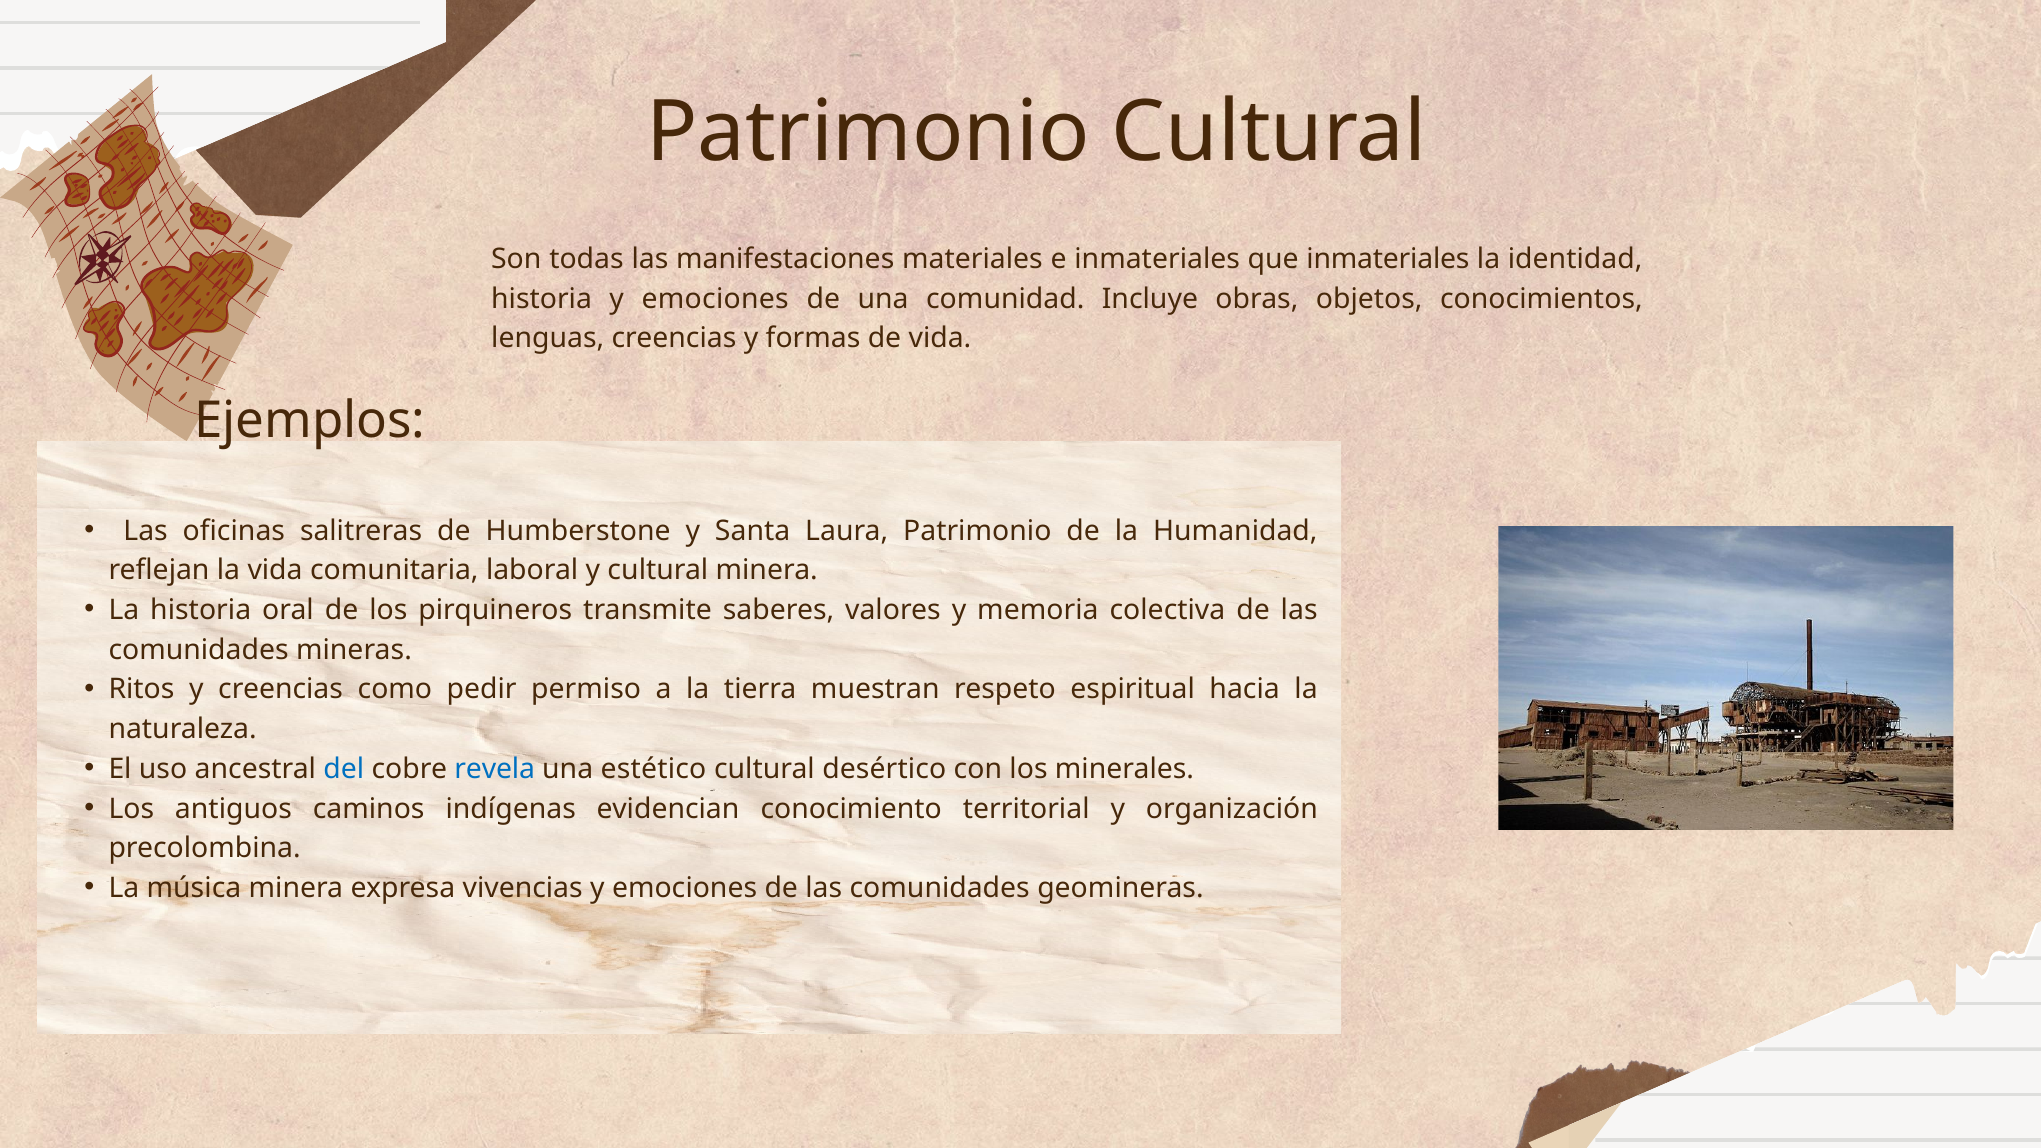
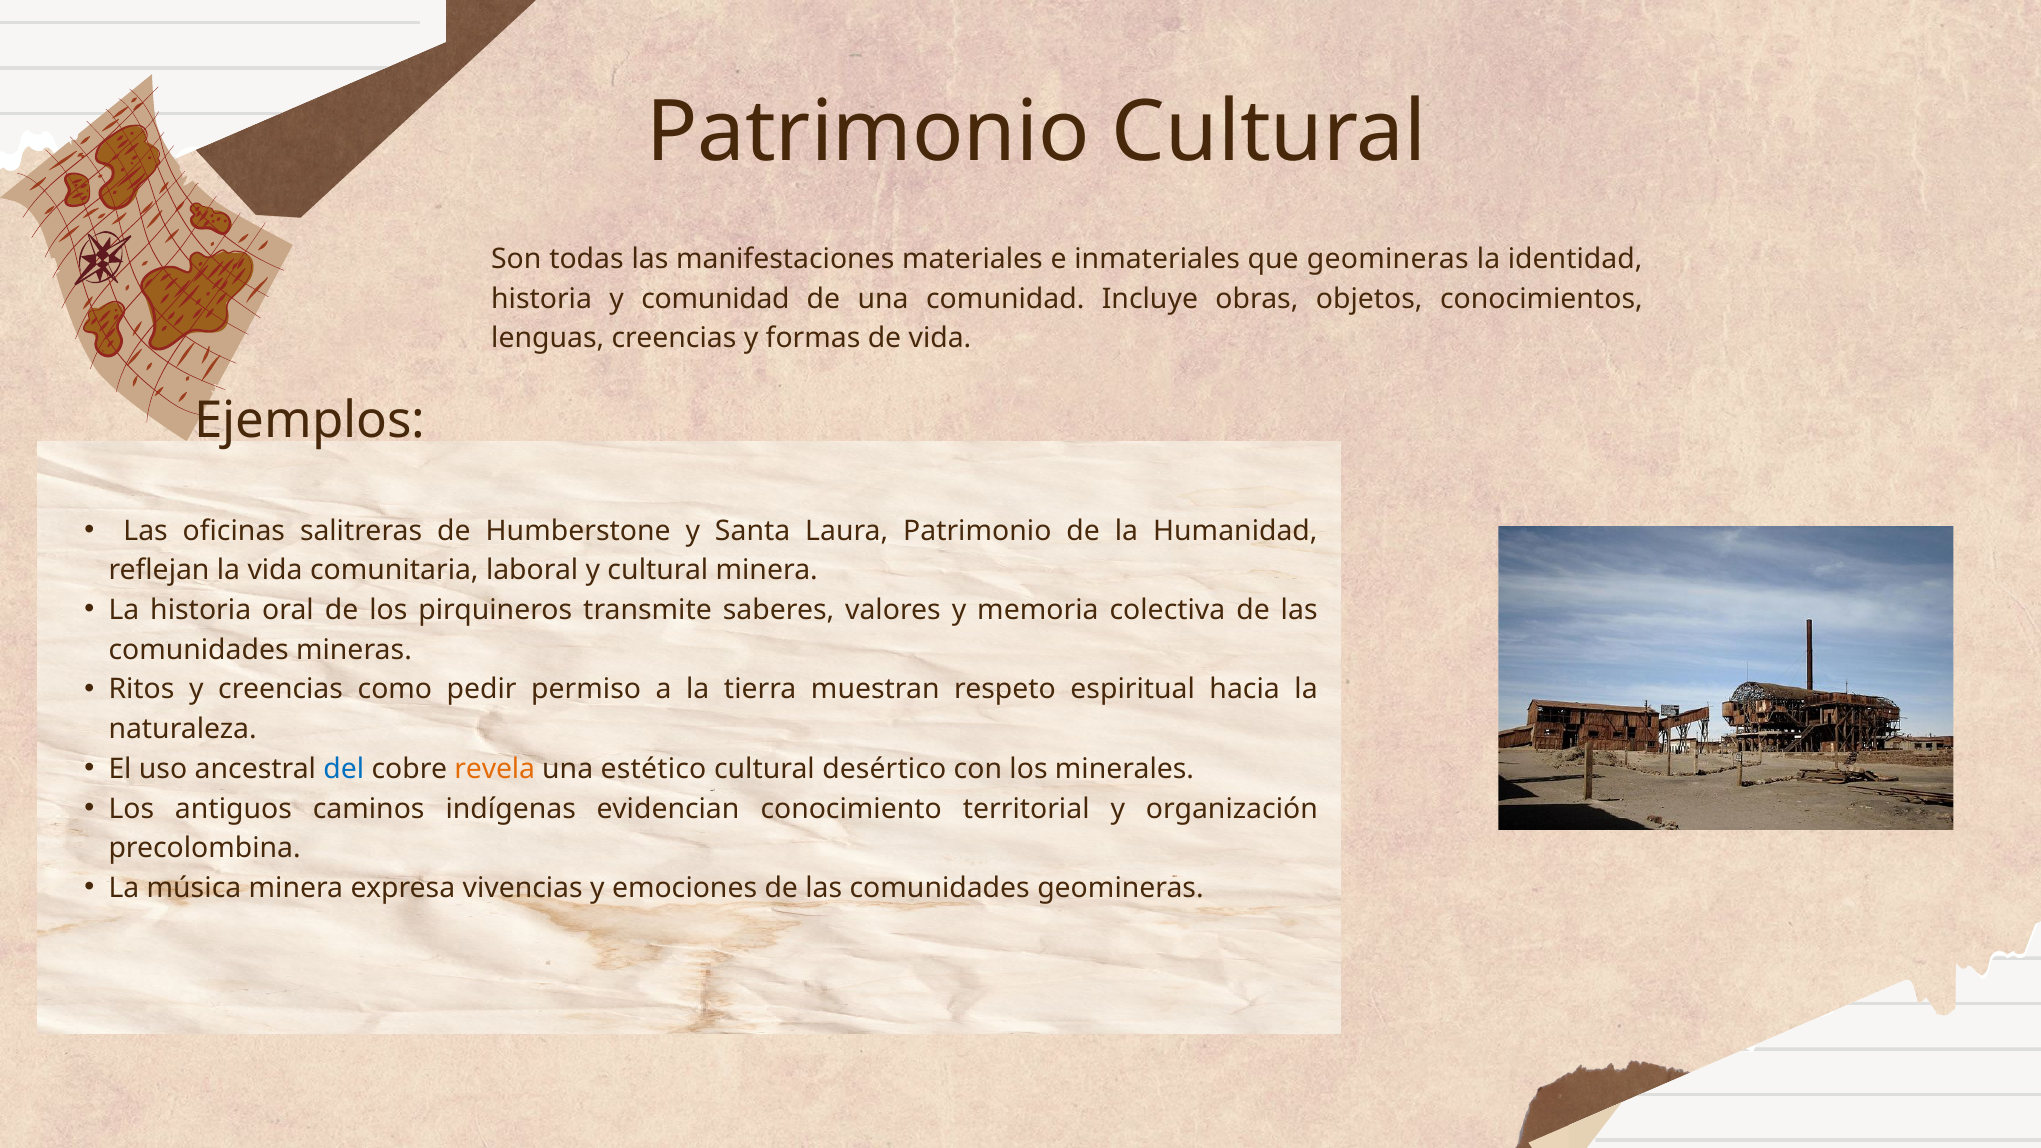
que inmateriales: inmateriales -> geomineras
historia y emociones: emociones -> comunidad
revela colour: blue -> orange
